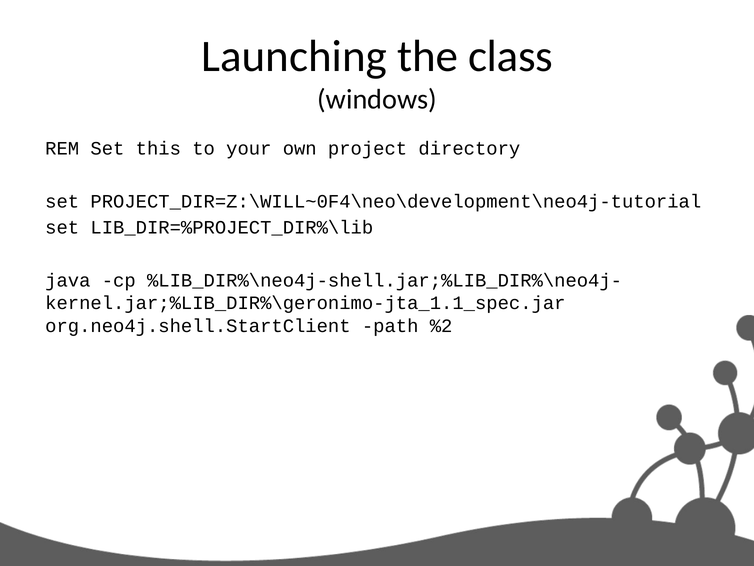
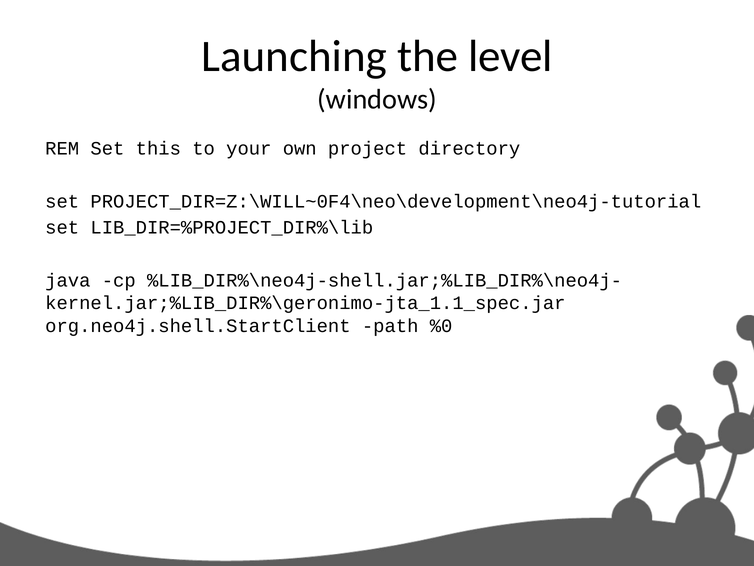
class: class -> level
%2: %2 -> %0
